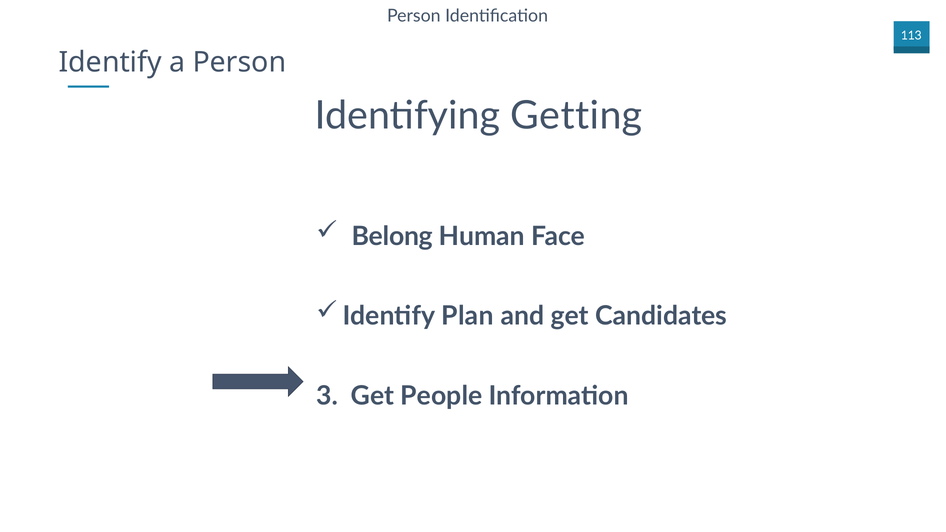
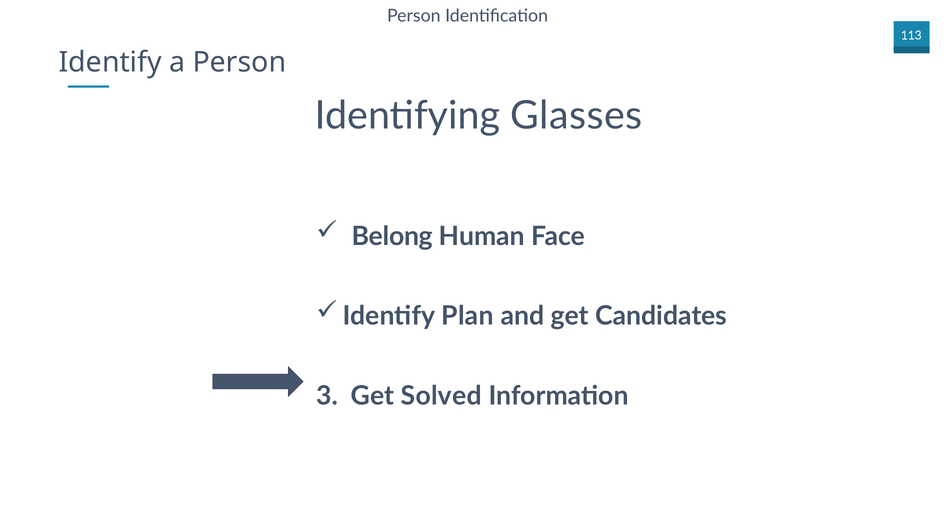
Getting: Getting -> Glasses
People: People -> Solved
